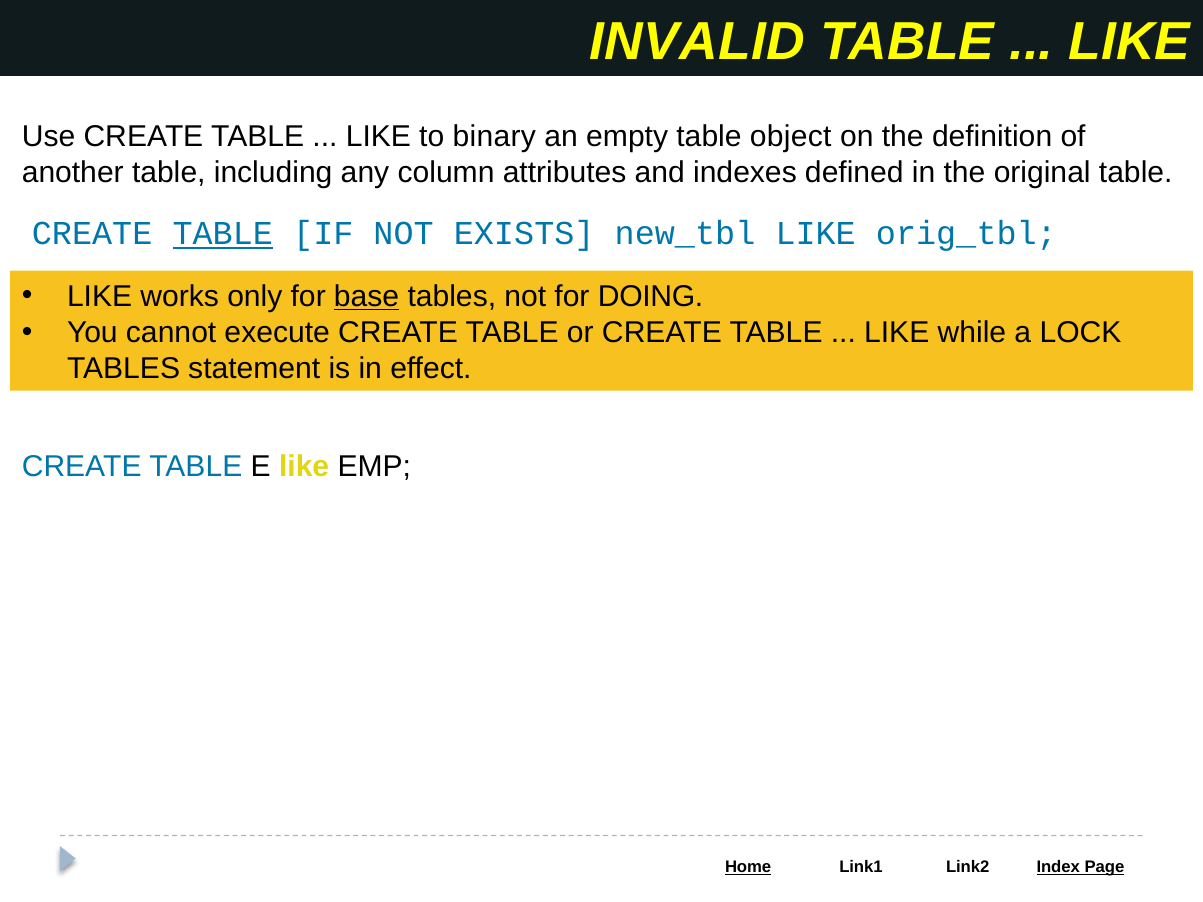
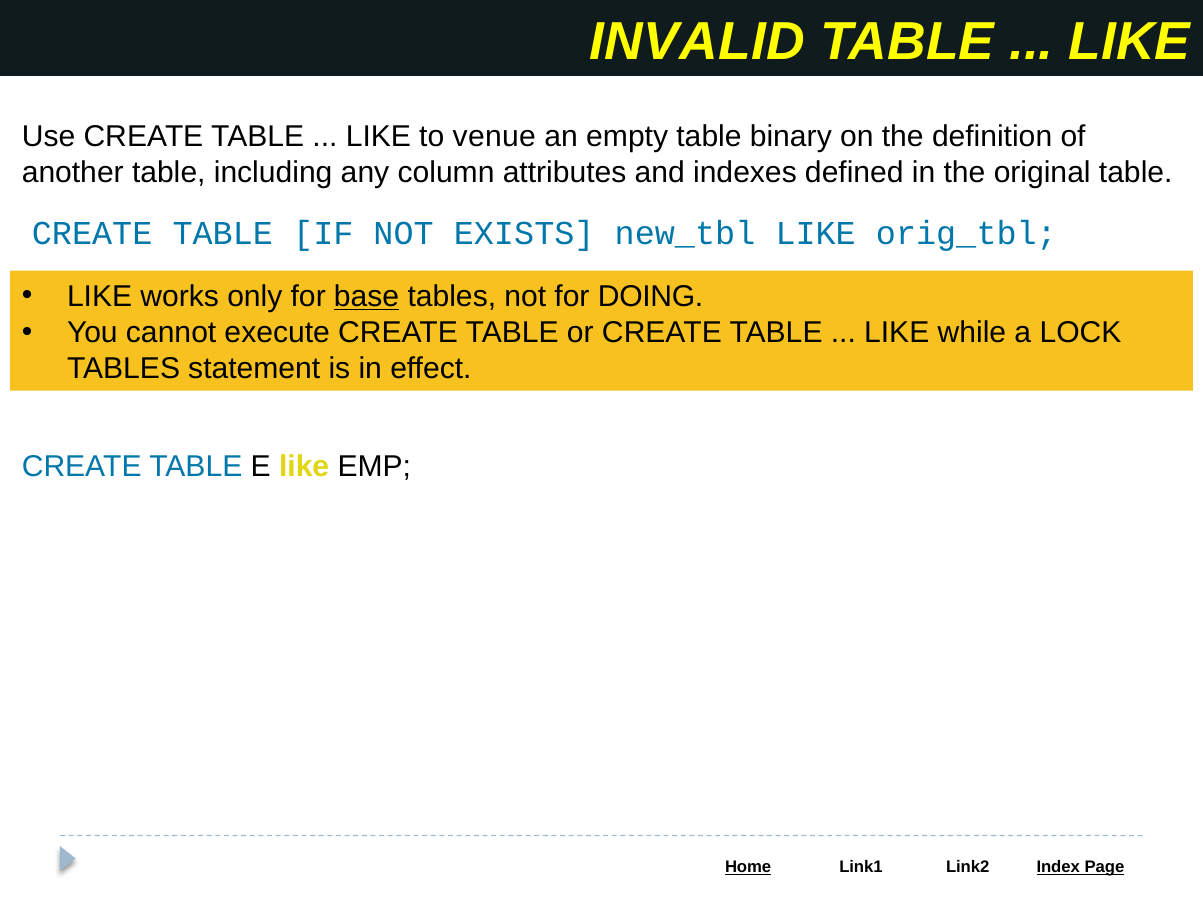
binary: binary -> venue
object: object -> binary
TABLE at (223, 234) underline: present -> none
